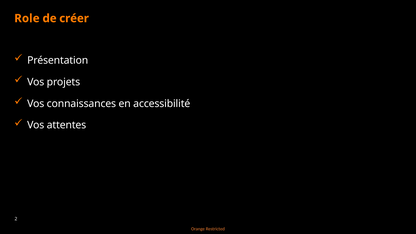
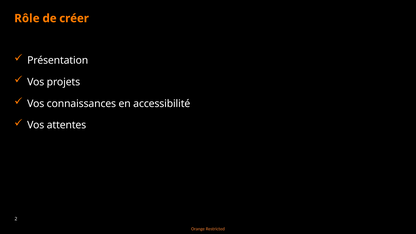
Role: Role -> Rôle
